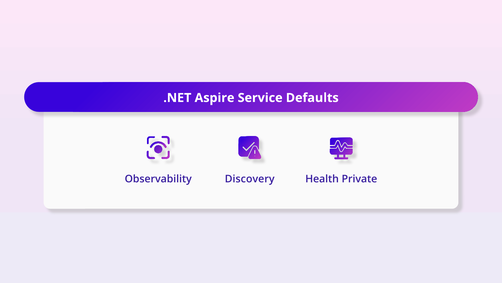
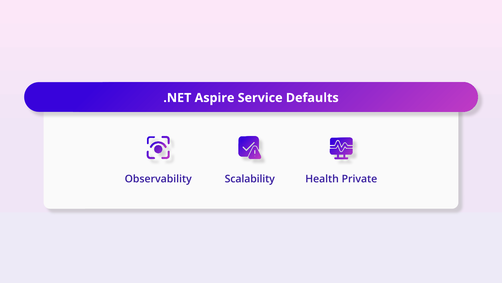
Discovery: Discovery -> Scalability
